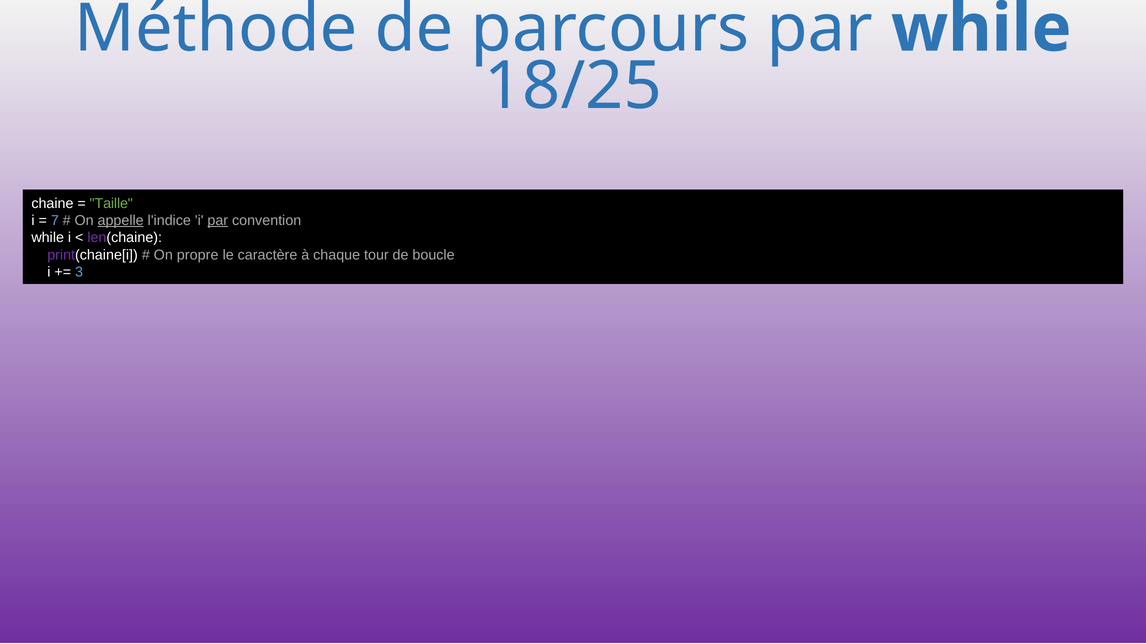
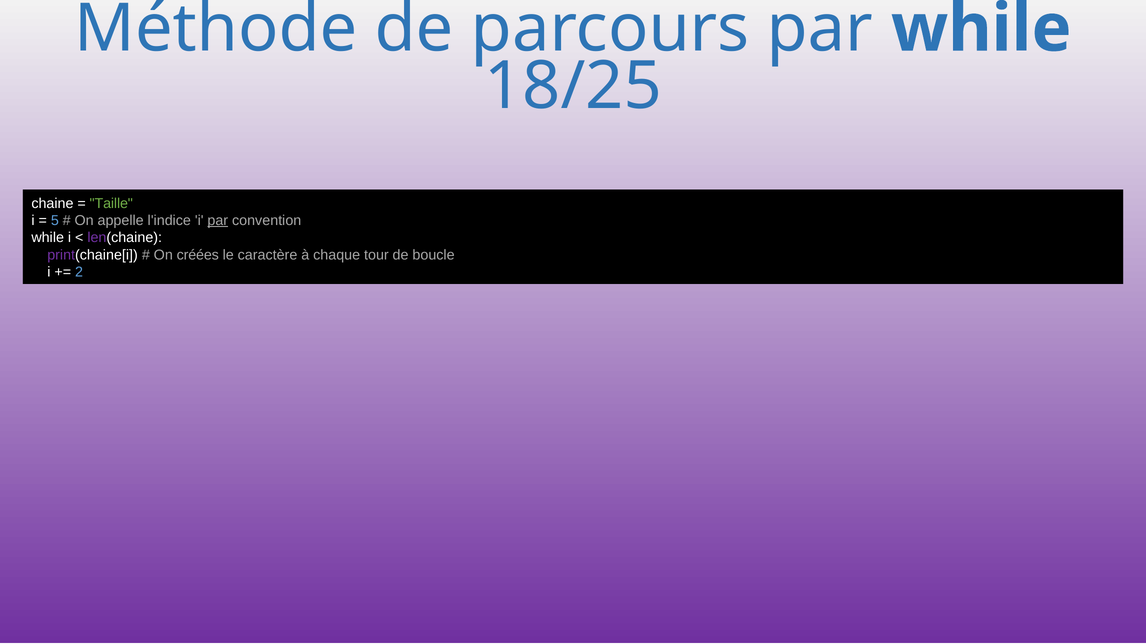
7: 7 -> 5
appelle underline: present -> none
propre: propre -> créées
3: 3 -> 2
